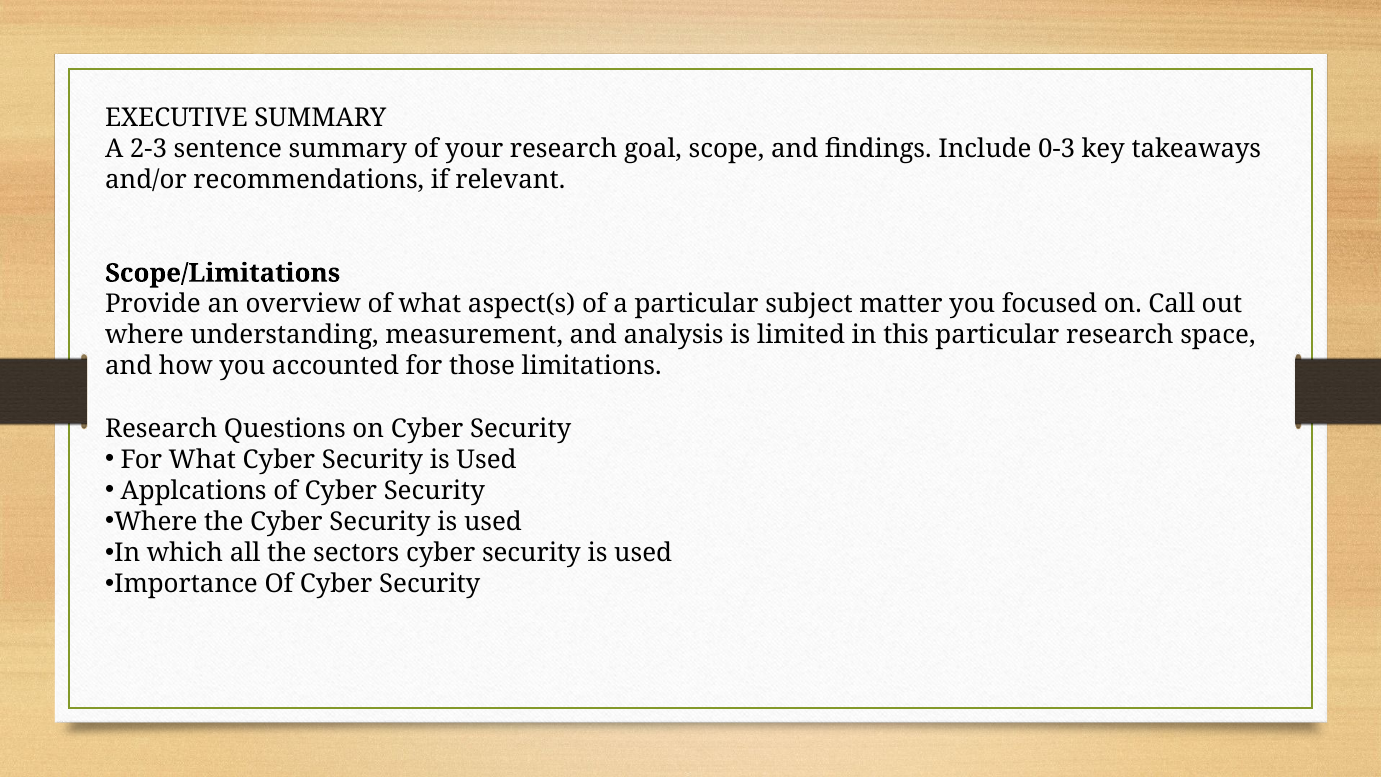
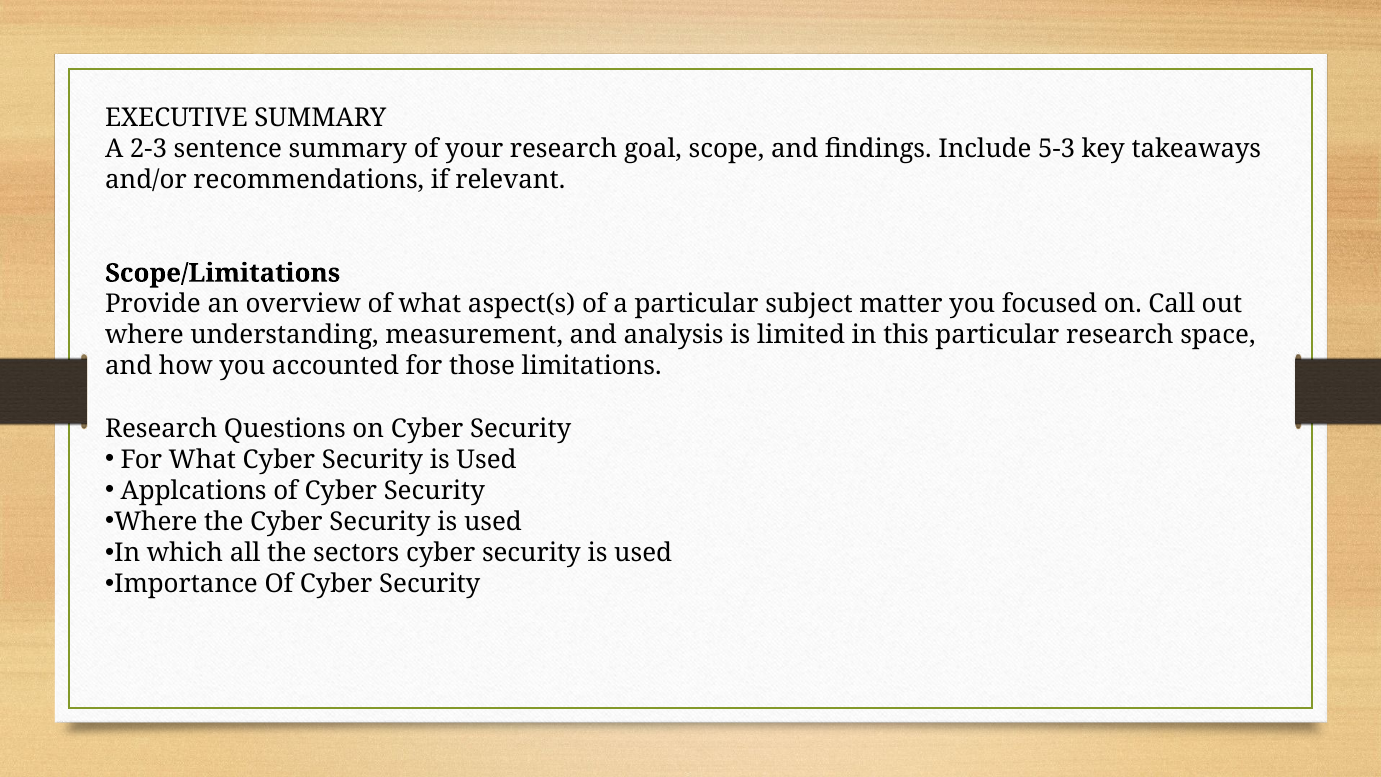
0-3: 0-3 -> 5-3
